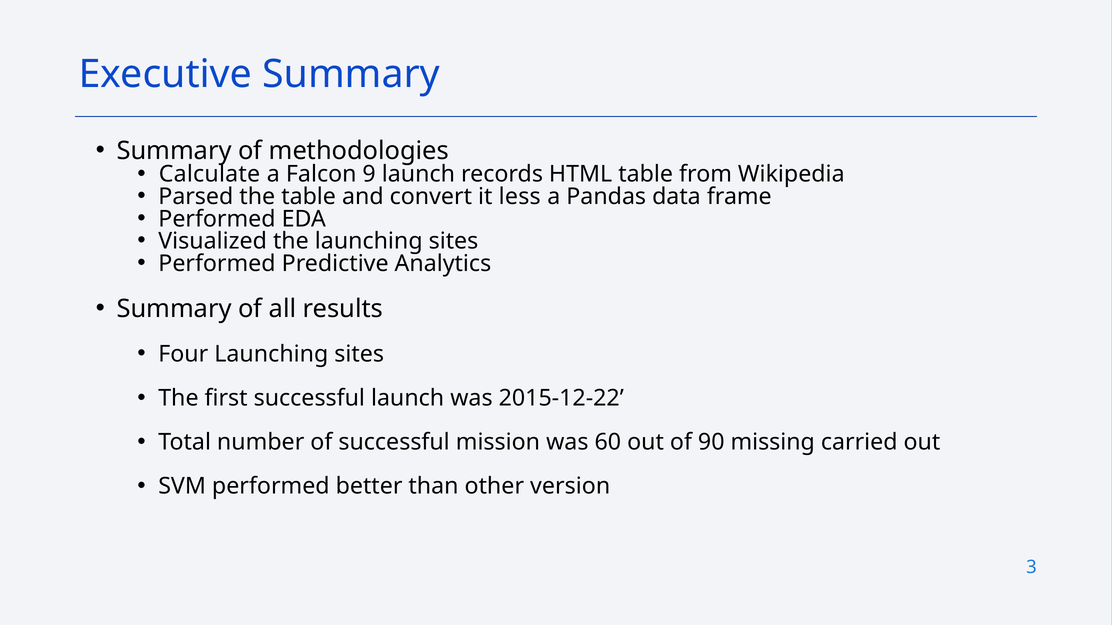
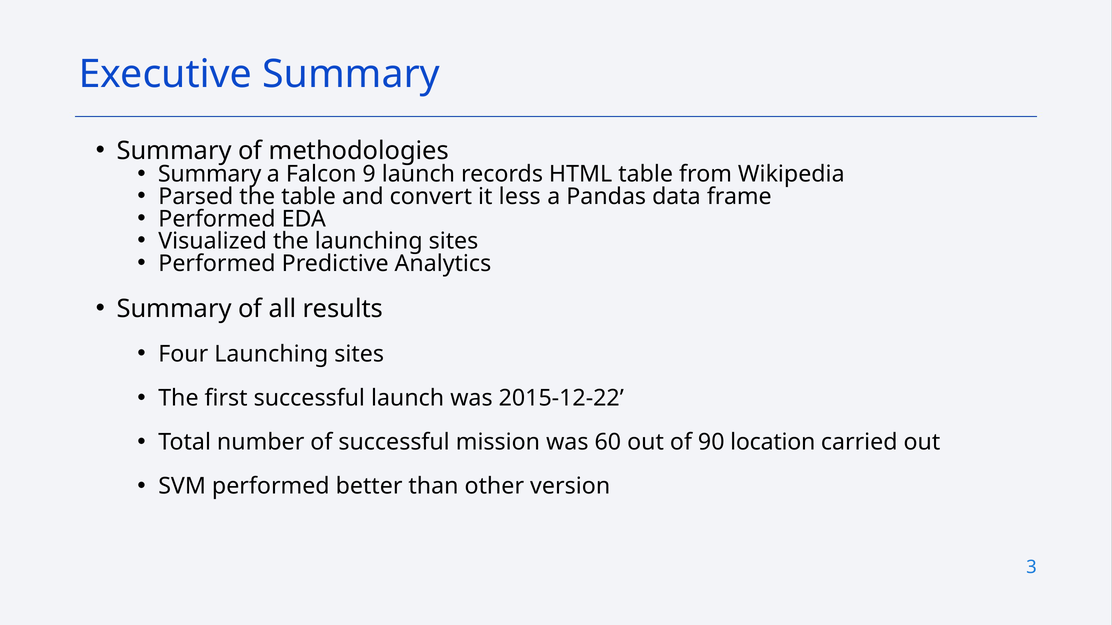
Calculate at (209, 174): Calculate -> Summary
missing: missing -> location
